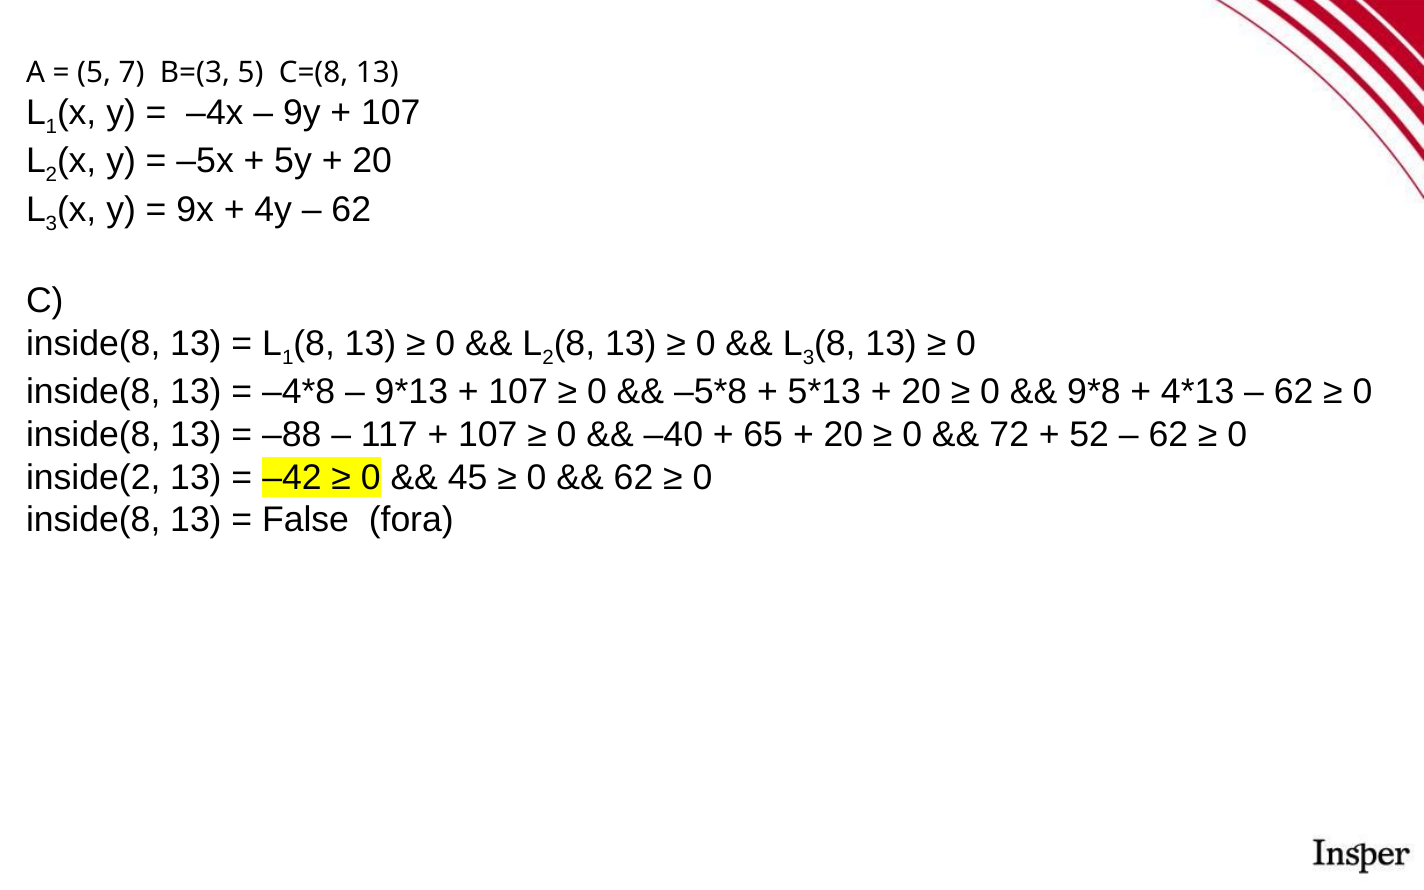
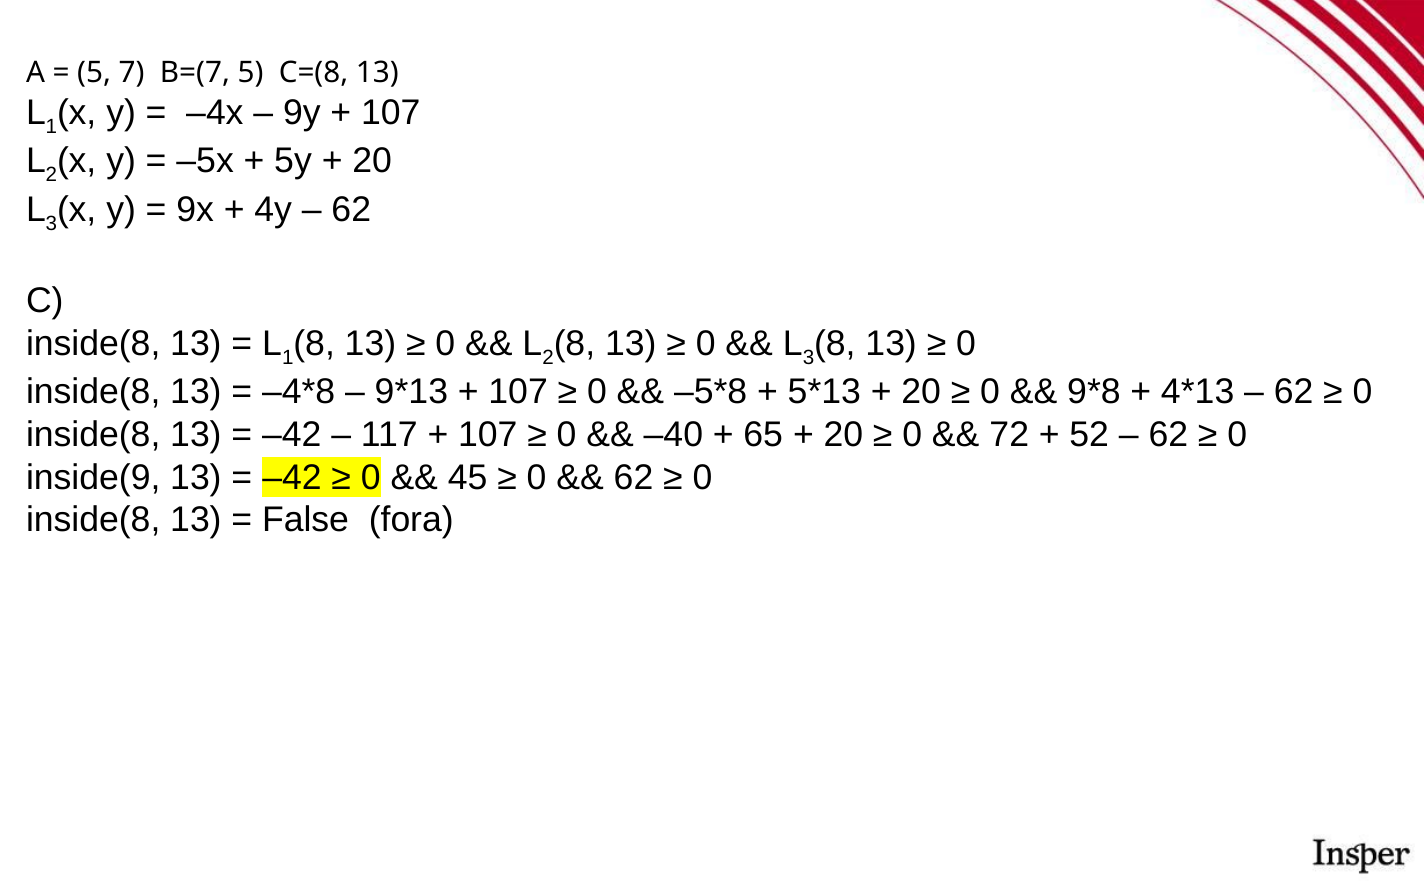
B=(3: B=(3 -> B=(7
–88 at (292, 435): –88 -> –42
inside(2: inside(2 -> inside(9
